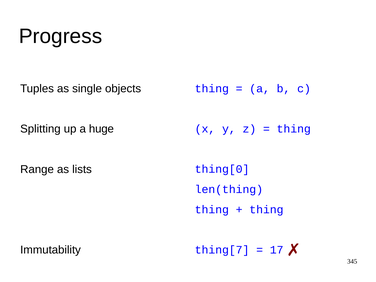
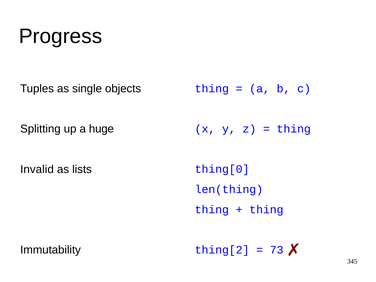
Range: Range -> Invalid
thing[7: thing[7 -> thing[2
17: 17 -> 73
